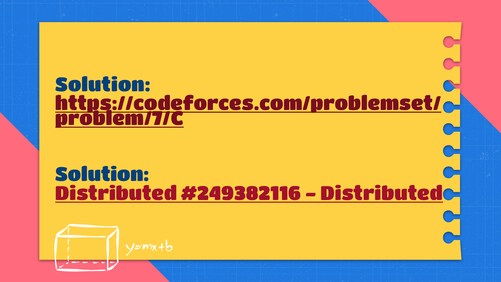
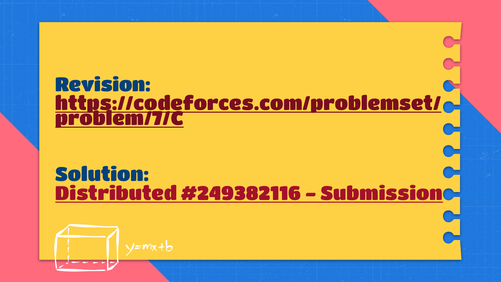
Solution at (103, 85): Solution -> Revision
Distributed at (382, 193): Distributed -> Submission
